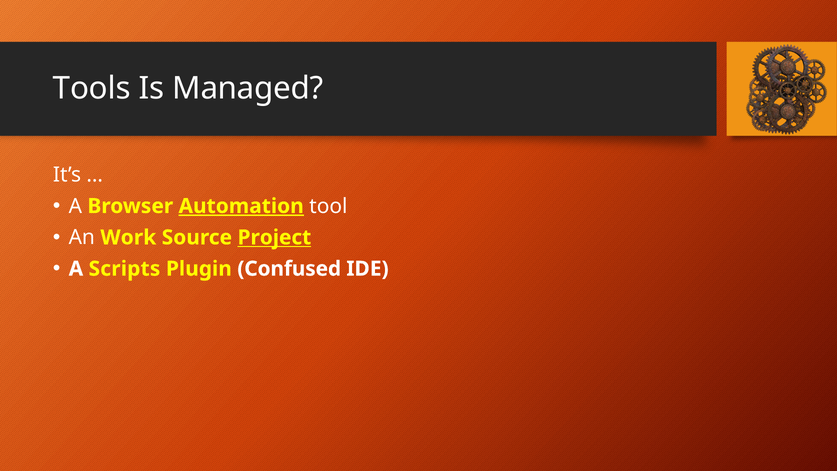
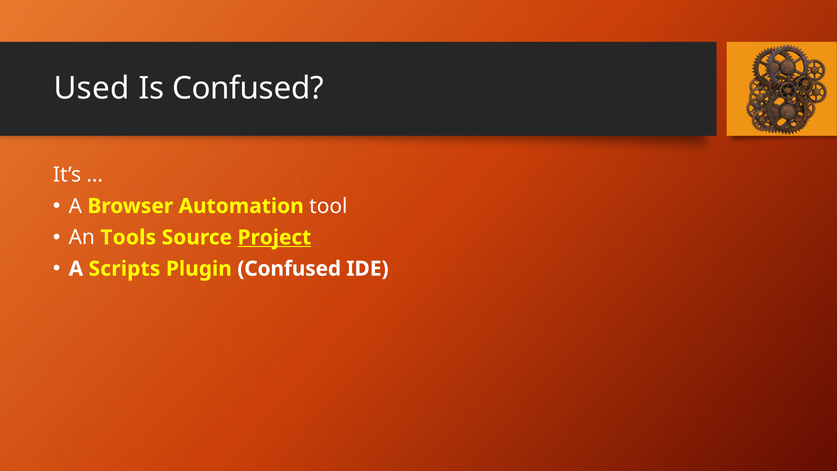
Tools: Tools -> Used
Is Managed: Managed -> Confused
Automation underline: present -> none
Work: Work -> Tools
